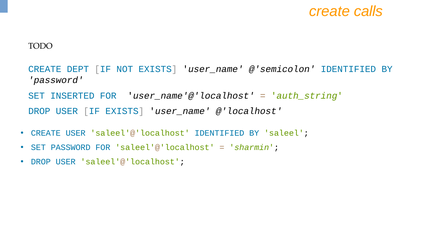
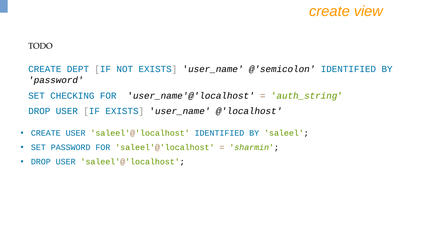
calls: calls -> view
INSERTED: INSERTED -> CHECKING
